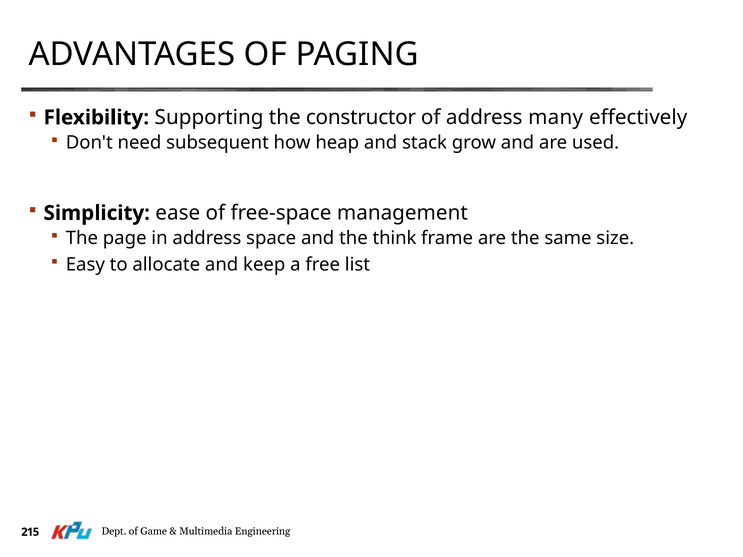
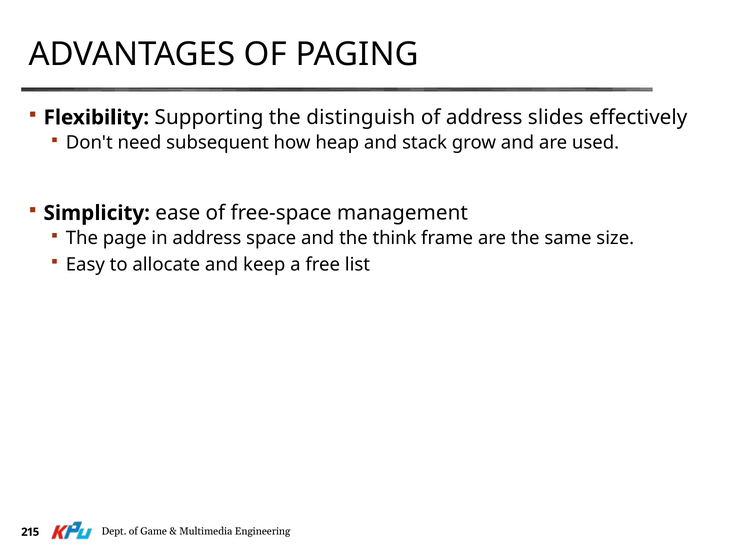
constructor: constructor -> distinguish
many: many -> slides
